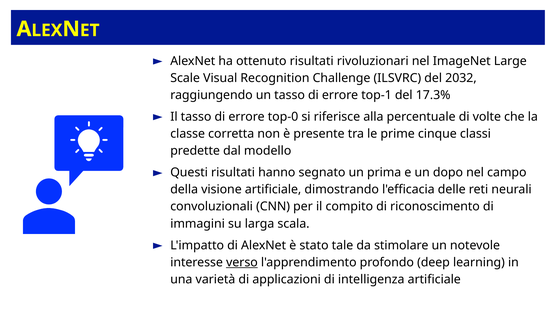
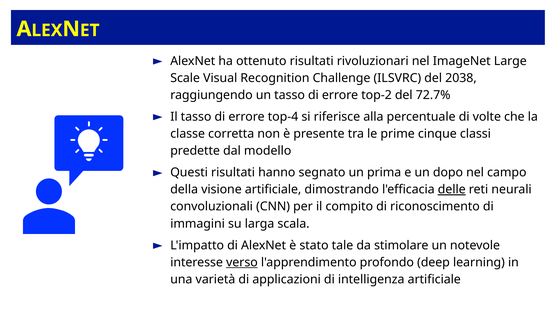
2032: 2032 -> 2038
top-1: top-1 -> top-2
17.3%: 17.3% -> 72.7%
top-0: top-0 -> top-4
delle underline: none -> present
